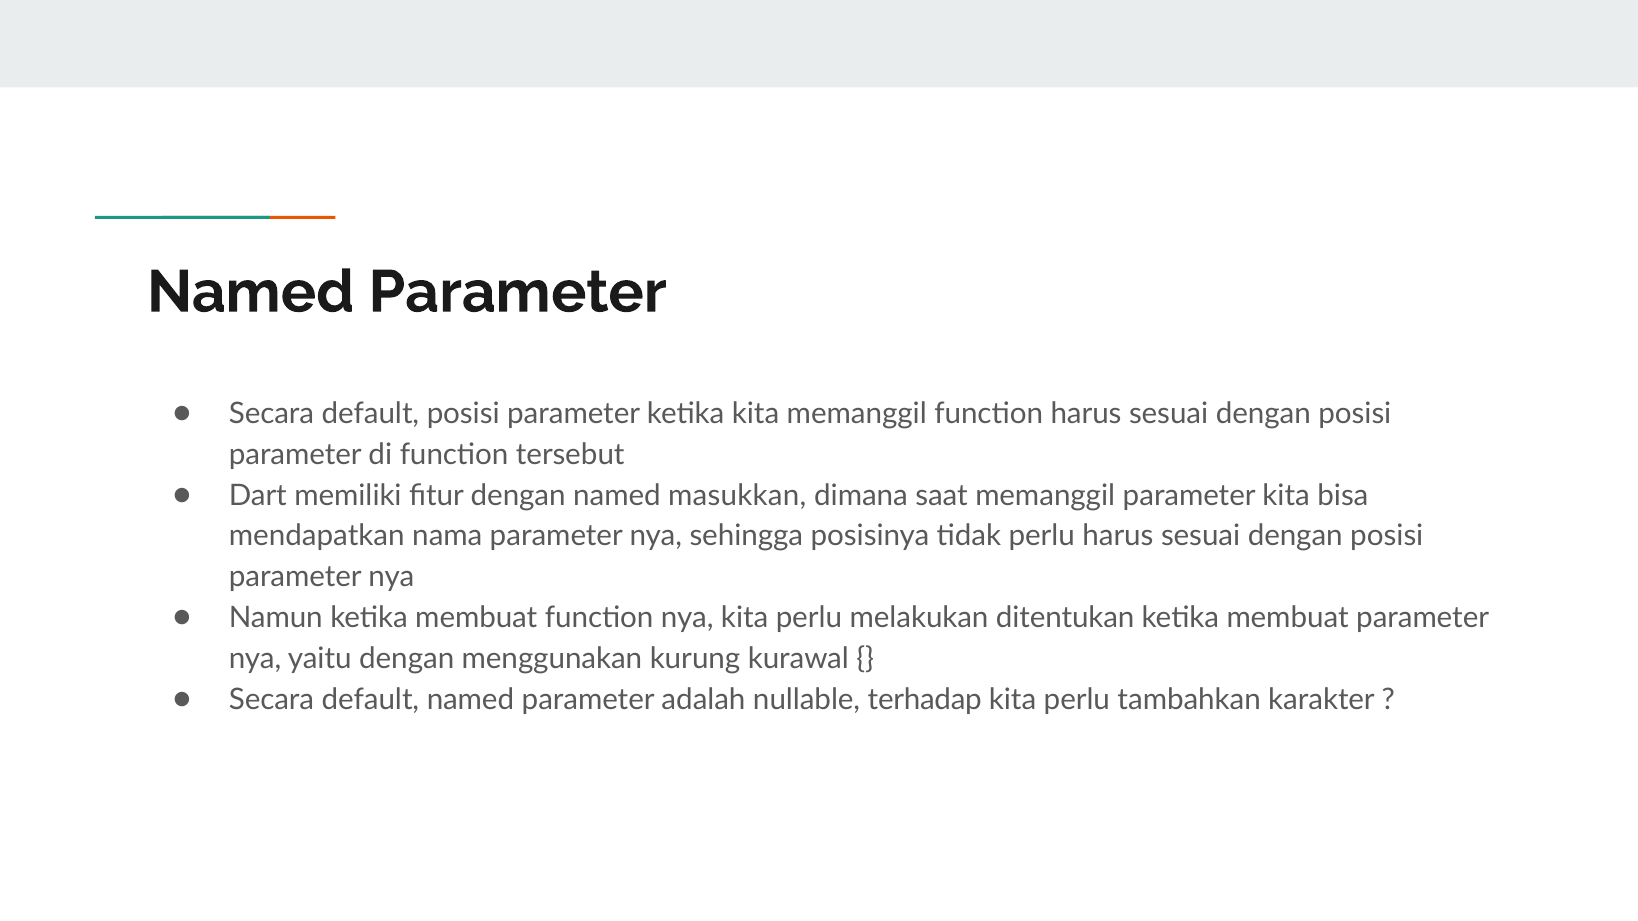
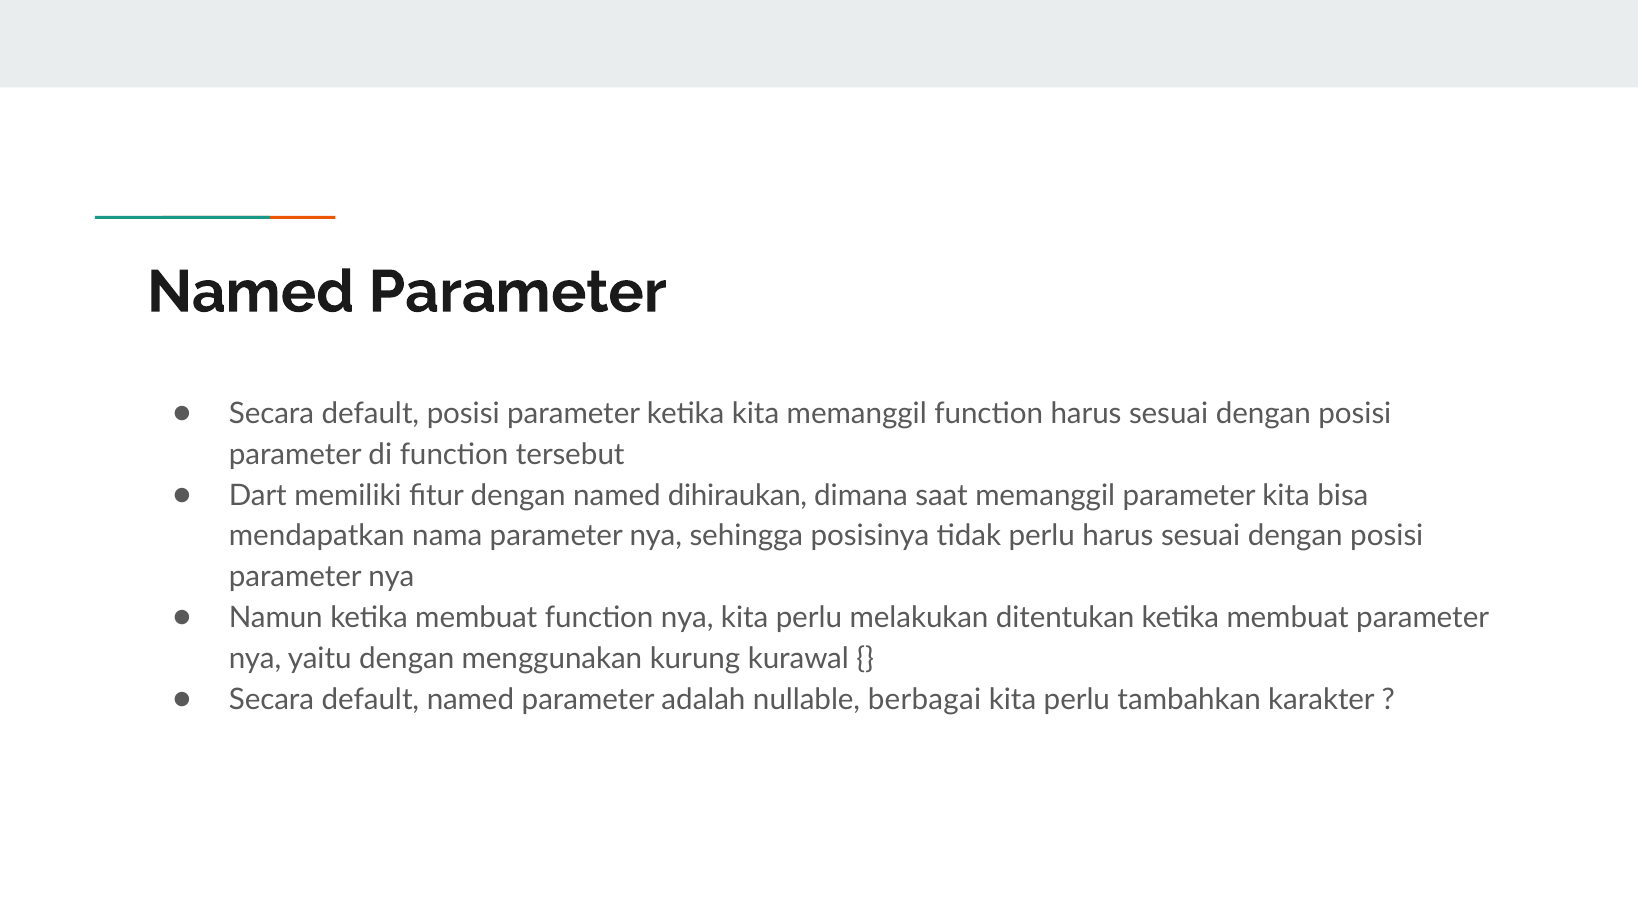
masukkan: masukkan -> dihiraukan
terhadap: terhadap -> berbagai
